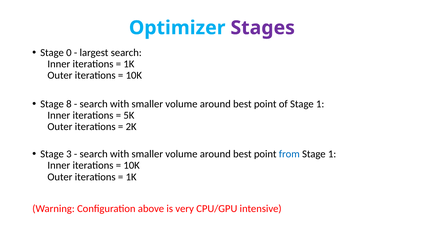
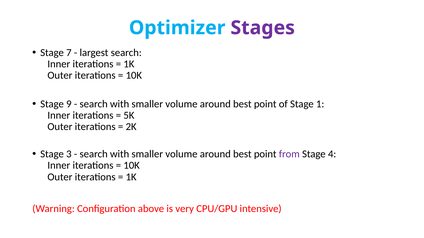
0: 0 -> 7
8: 8 -> 9
from colour: blue -> purple
1 at (332, 154): 1 -> 4
